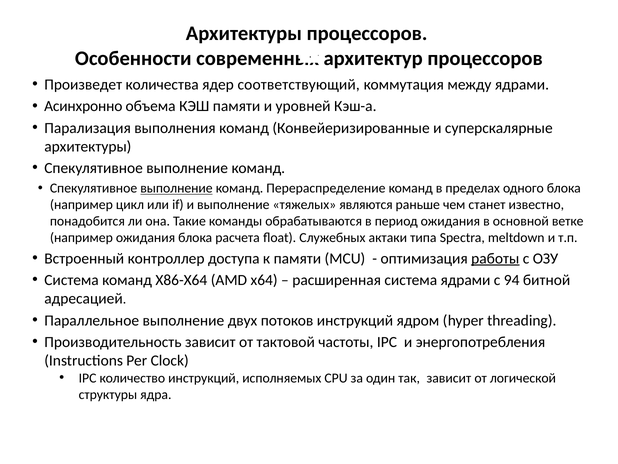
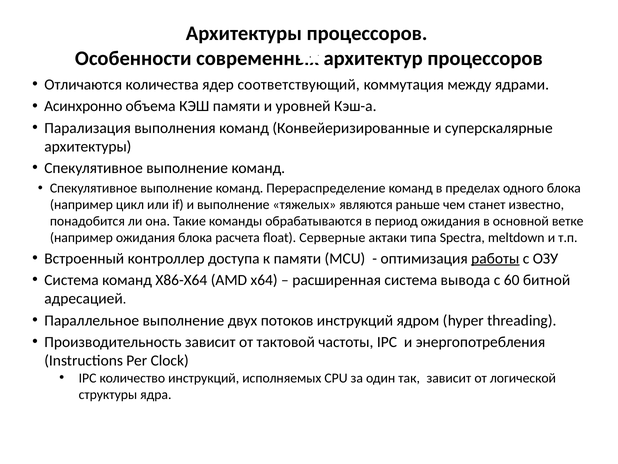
Произведет: Произведет -> Отличаются
выполнение at (176, 188) underline: present -> none
Служебных: Служебных -> Серверные
система ядрами: ядрами -> вывода
94: 94 -> 60
